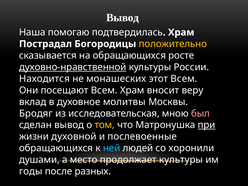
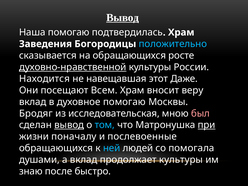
Вывод at (123, 18) underline: none -> present
Пострадал: Пострадал -> Заведения
положительно colour: yellow -> light blue
монашеских: монашеских -> навещавшая
этот Всем: Всем -> Даже
духовное молитвы: молитвы -> помогаю
вывод at (69, 125) underline: none -> present
том colour: yellow -> light blue
духовной: духовной -> поначалу
хоронили: хоронили -> помогала
а место: место -> вклад
годы: годы -> знаю
разных: разных -> быстро
